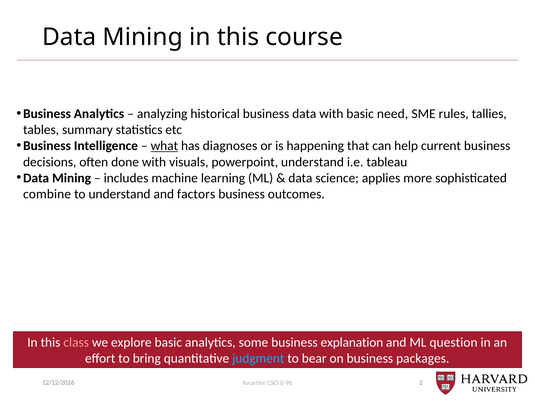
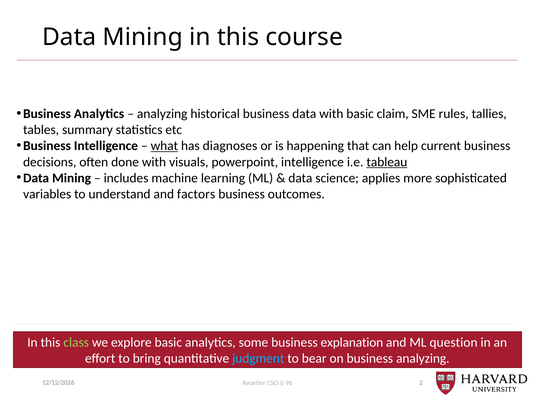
need: need -> claim
powerpoint understand: understand -> intelligence
tableau underline: none -> present
combine: combine -> variables
class colour: pink -> light green
business packages: packages -> analyzing
